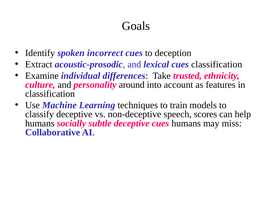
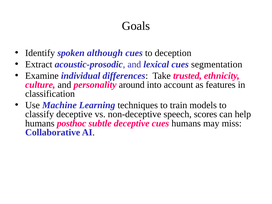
incorrect: incorrect -> although
cues classification: classification -> segmentation
socially: socially -> posthoc
